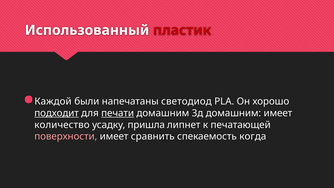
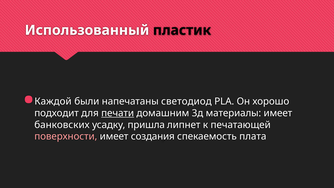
пластик colour: red -> black
подходит underline: present -> none
3д домашним: домашним -> материалы
количество: количество -> банковских
сравнить: сравнить -> создания
когда: когда -> плата
